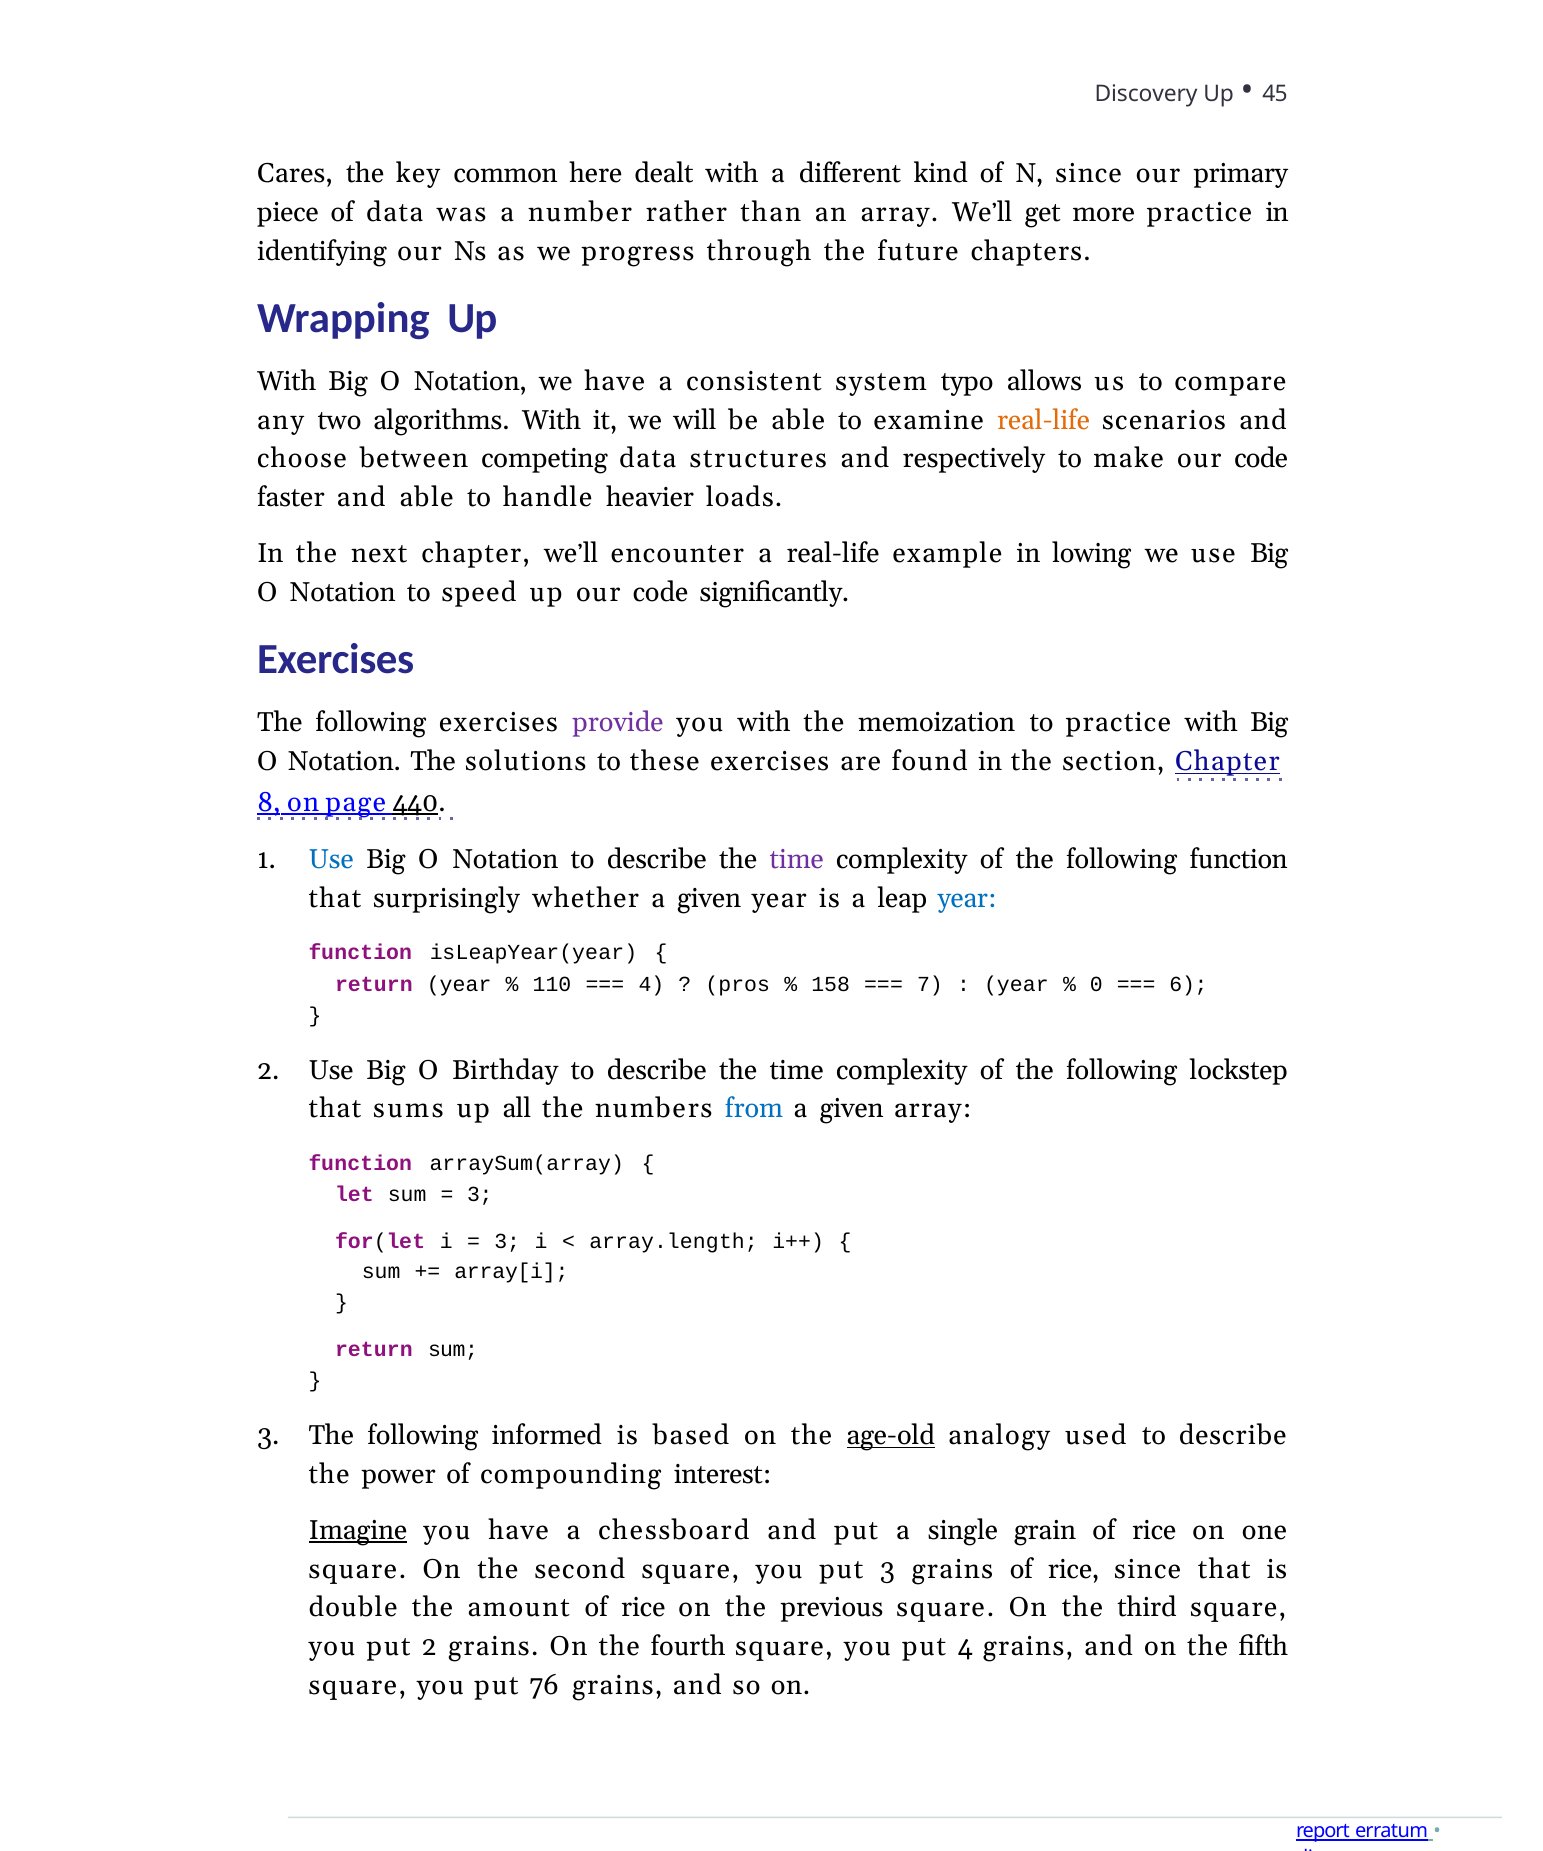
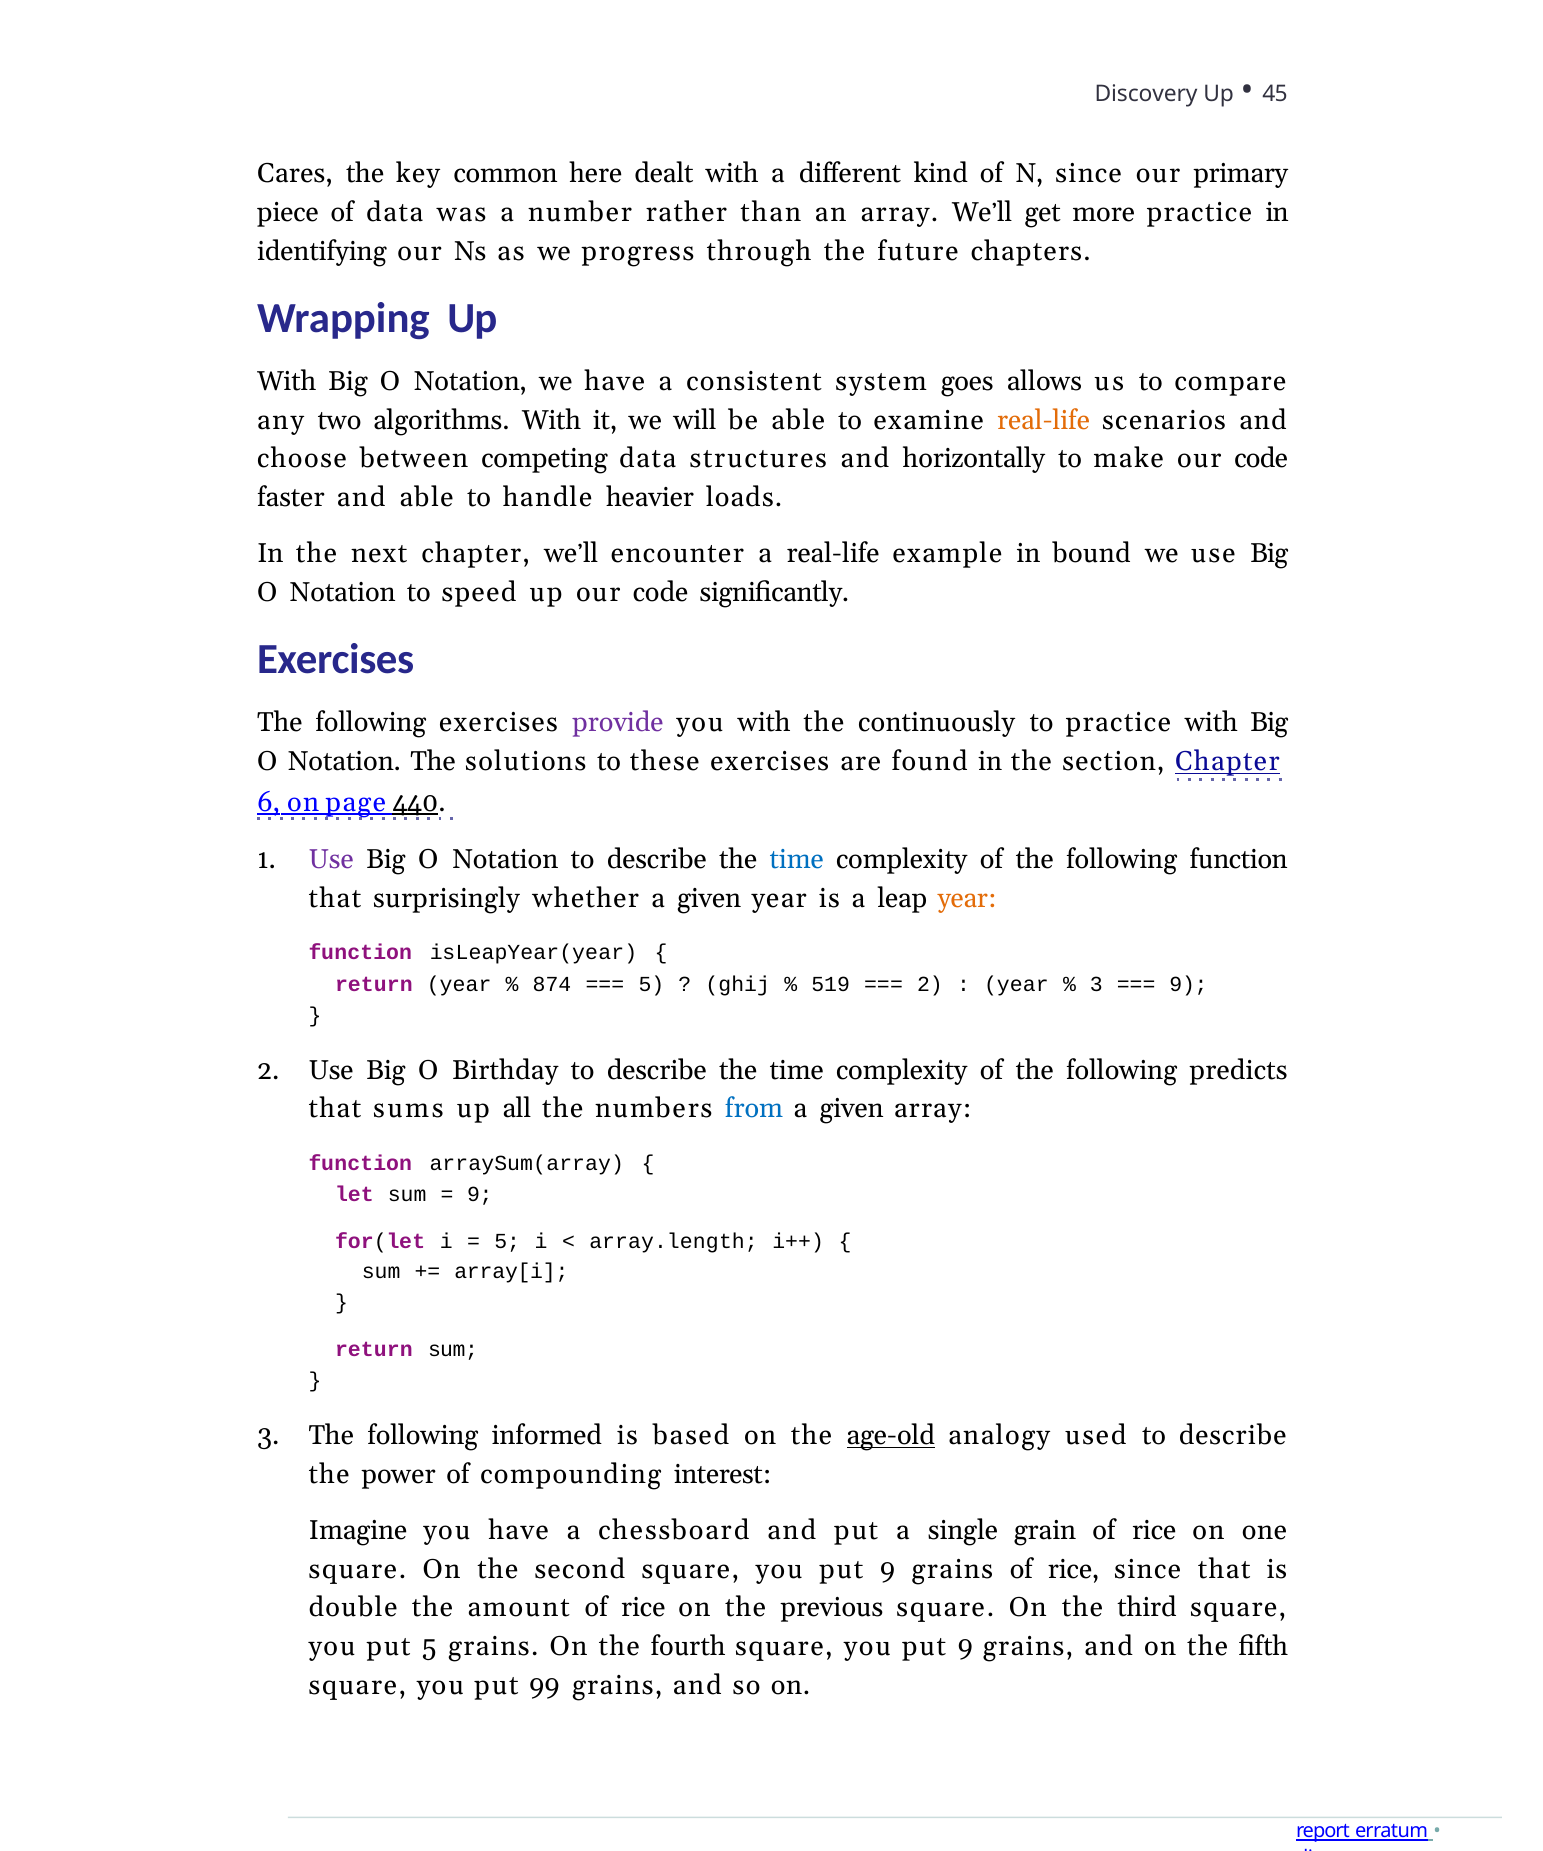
typo: typo -> goes
respectively: respectively -> horizontally
lowing: lowing -> bound
memoization: memoization -> continuously
8: 8 -> 6
Use at (331, 860) colour: blue -> purple
time at (797, 860) colour: purple -> blue
year at (967, 899) colour: blue -> orange
110: 110 -> 874
4 at (651, 984): 4 -> 5
pros: pros -> ghij
158: 158 -> 519
7 at (930, 984): 7 -> 2
0 at (1096, 984): 0 -> 3
6 at (1188, 984): 6 -> 9
lockstep: lockstep -> predicts
3 at (480, 1195): 3 -> 9
3 at (507, 1241): 3 -> 5
Imagine underline: present -> none
3 at (887, 1570): 3 -> 9
put 2: 2 -> 5
4 at (965, 1647): 4 -> 9
76: 76 -> 99
